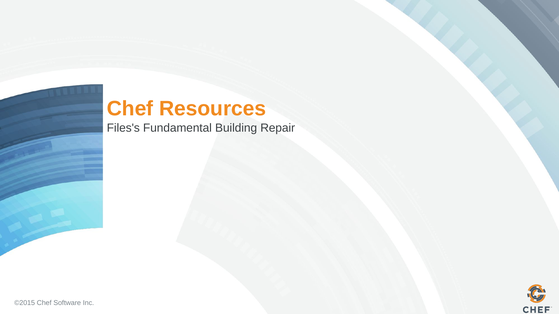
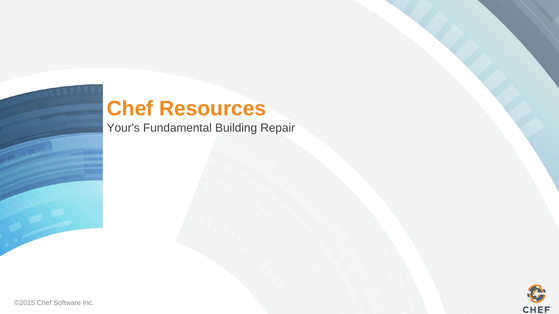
Files's: Files's -> Your's
